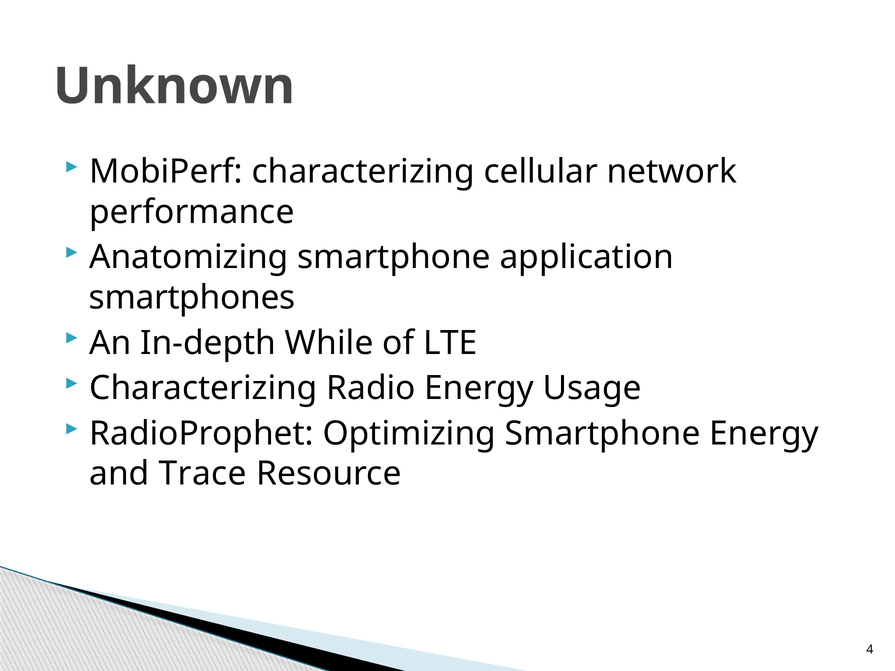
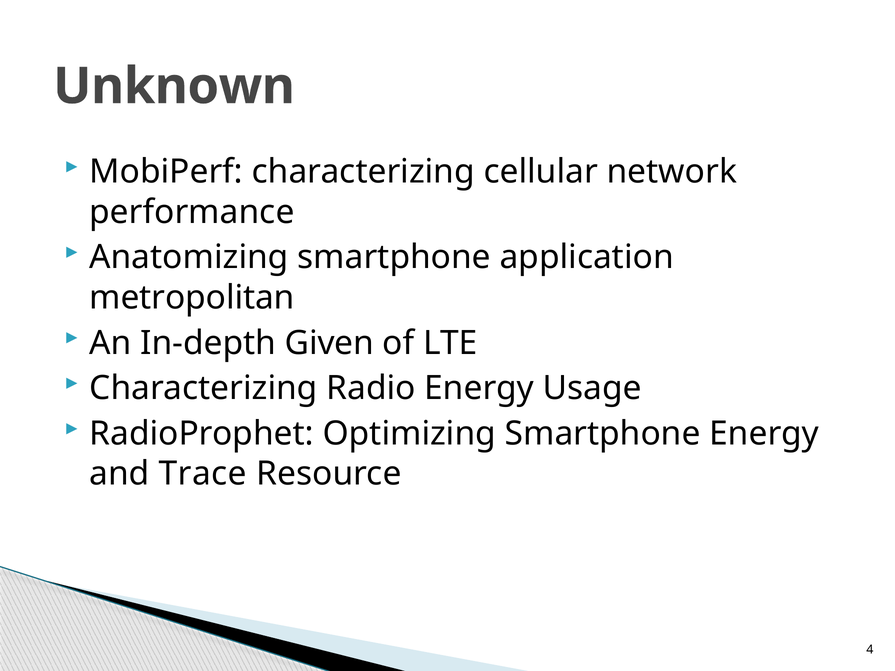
smartphones: smartphones -> metropolitan
While: While -> Given
